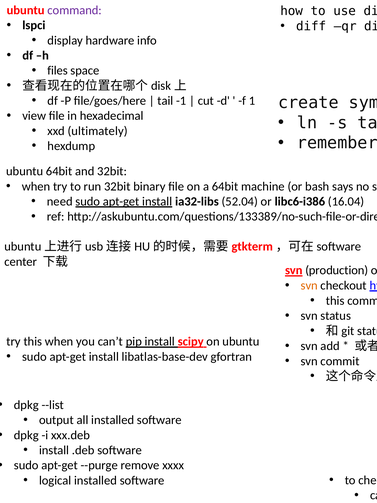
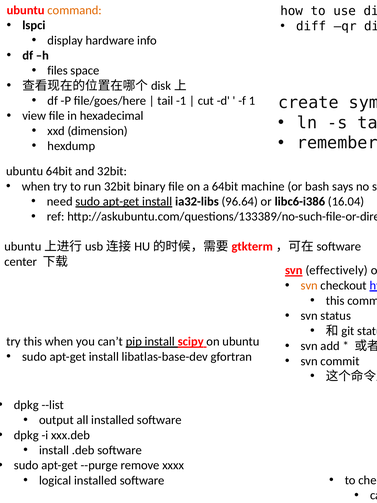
command at (75, 10) colour: purple -> orange
ultimately: ultimately -> dimension
52.04: 52.04 -> 96.64
production: production -> effectively
